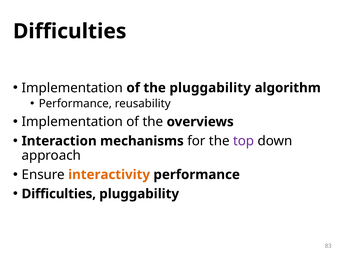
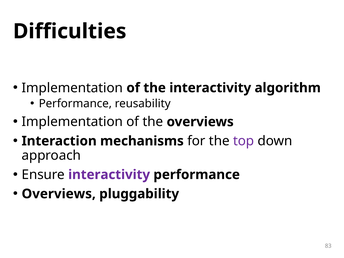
the pluggability: pluggability -> interactivity
interactivity at (109, 175) colour: orange -> purple
Difficulties at (59, 194): Difficulties -> Overviews
